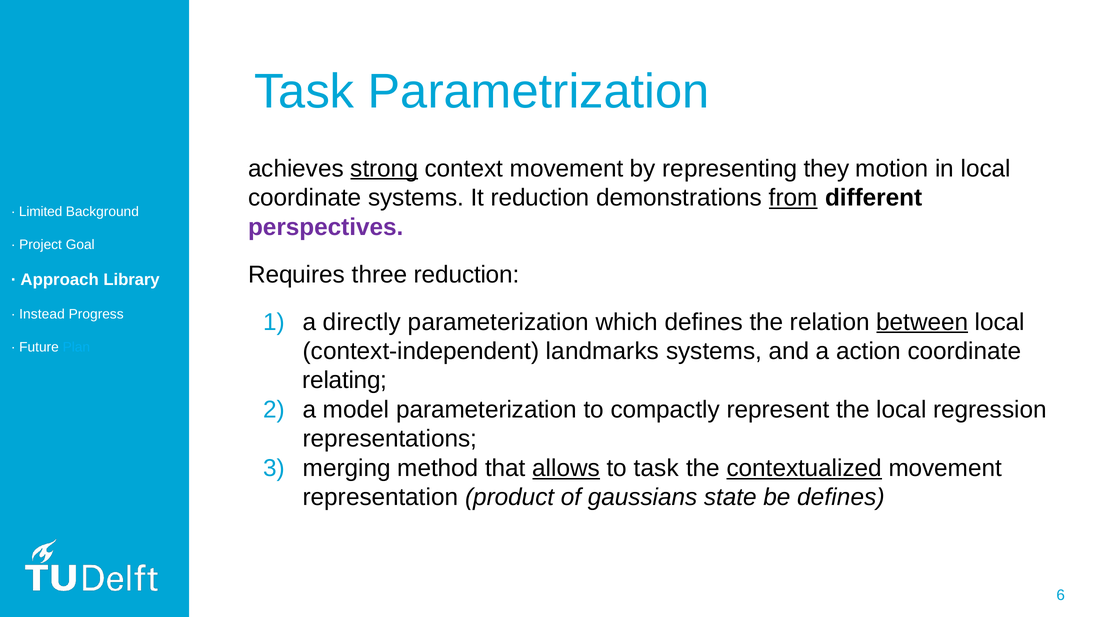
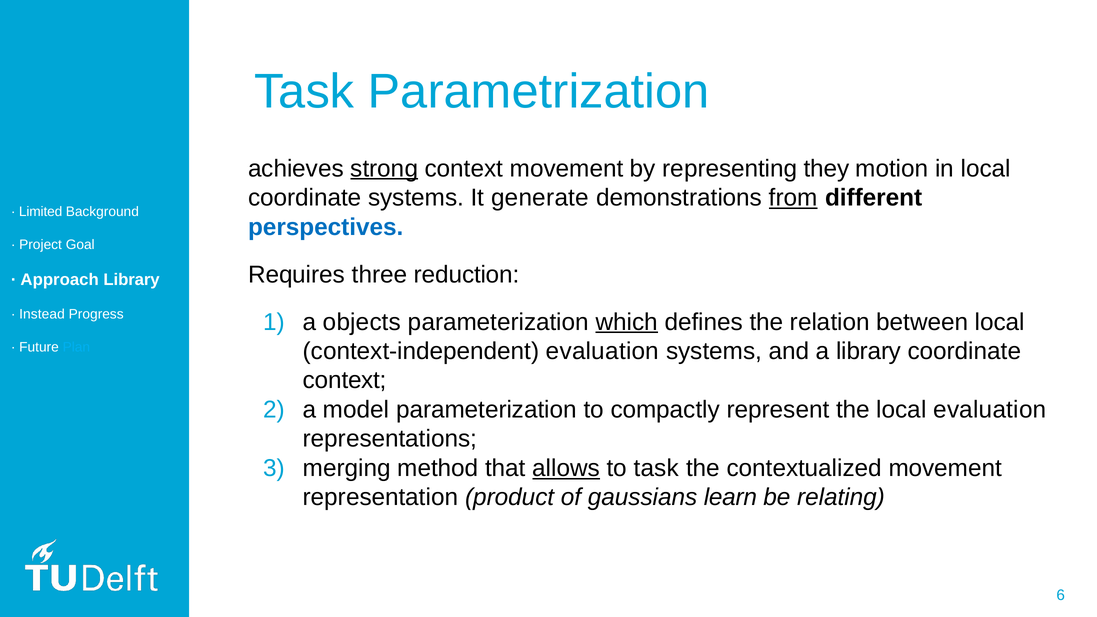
It reduction: reduction -> generate
perspectives colour: purple -> blue
directly: directly -> objects
which underline: none -> present
between underline: present -> none
context-independent landmarks: landmarks -> evaluation
a action: action -> library
relating at (345, 380): relating -> context
local regression: regression -> evaluation
contextualized underline: present -> none
state: state -> learn
be defines: defines -> relating
